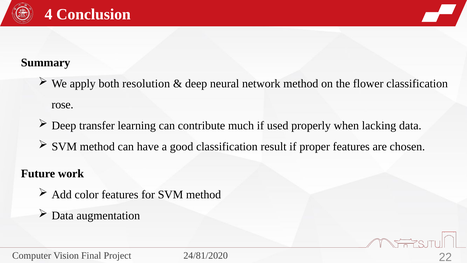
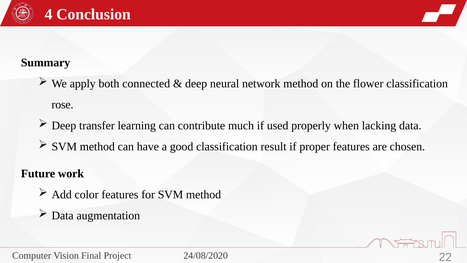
resolution: resolution -> connected
24/81/2020: 24/81/2020 -> 24/08/2020
